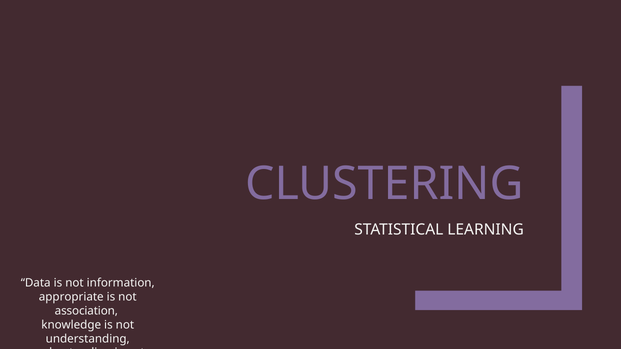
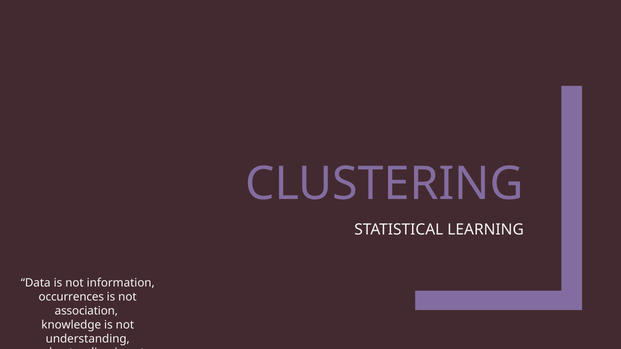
appropriate: appropriate -> occurrences
